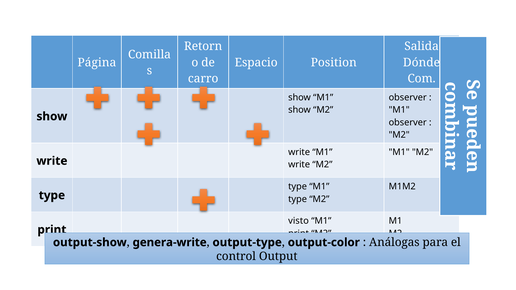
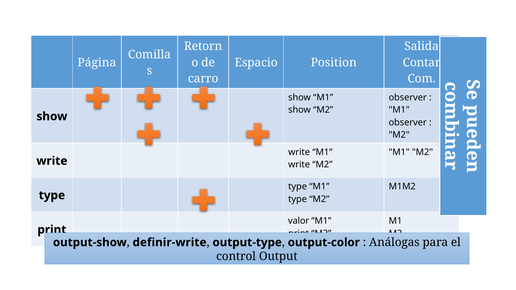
Dónde: Dónde -> Contar
visto: visto -> valor
genera-write: genera-write -> definir-write
